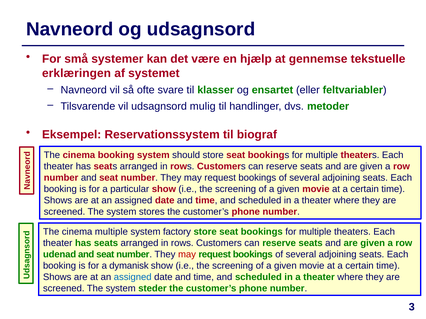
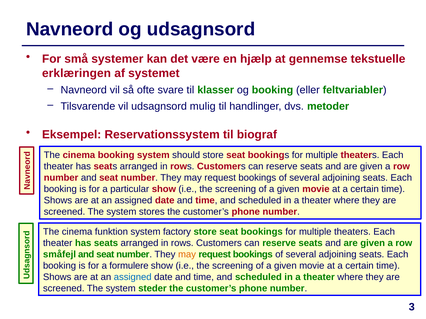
og ensartet: ensartet -> booking
cinema multiple: multiple -> funktion
udenad: udenad -> småfejl
may at (187, 255) colour: red -> orange
dymanisk: dymanisk -> formulere
